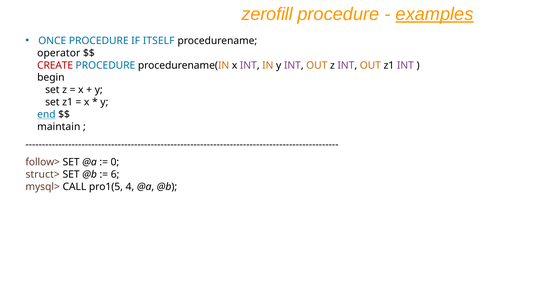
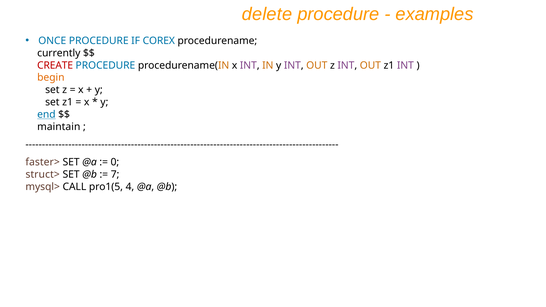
zerofill: zerofill -> delete
examples underline: present -> none
ITSELF: ITSELF -> COREX
operator: operator -> currently
begin colour: black -> orange
follow>: follow> -> faster>
6: 6 -> 7
